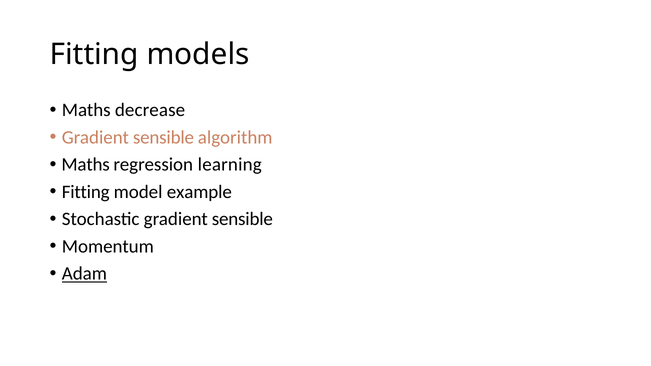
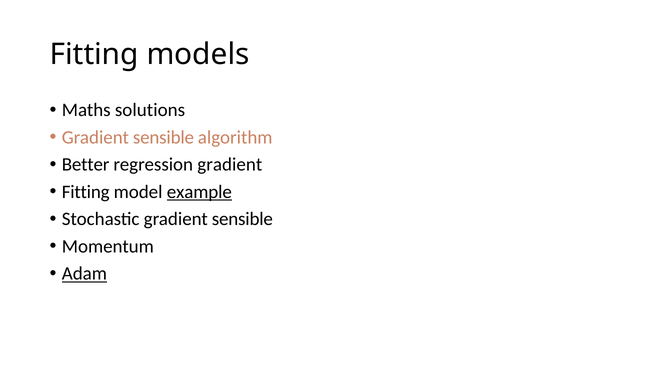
decrease: decrease -> solutions
Maths at (86, 165): Maths -> Better
regression learning: learning -> gradient
example underline: none -> present
